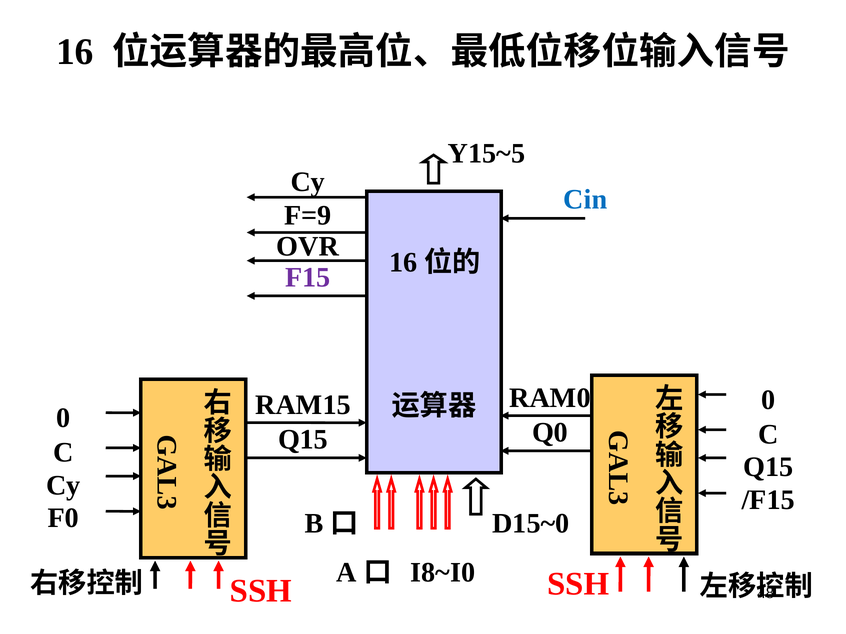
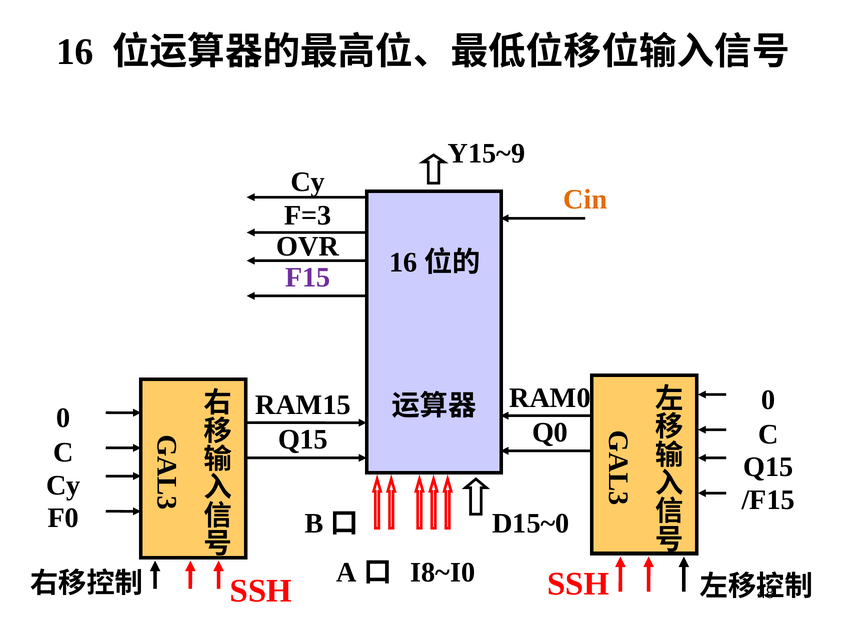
Y15~5: Y15~5 -> Y15~9
Cin colour: blue -> orange
F=9: F=9 -> F=3
